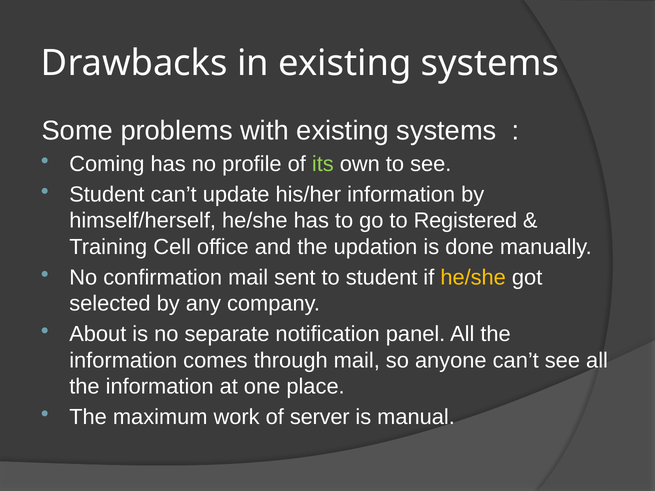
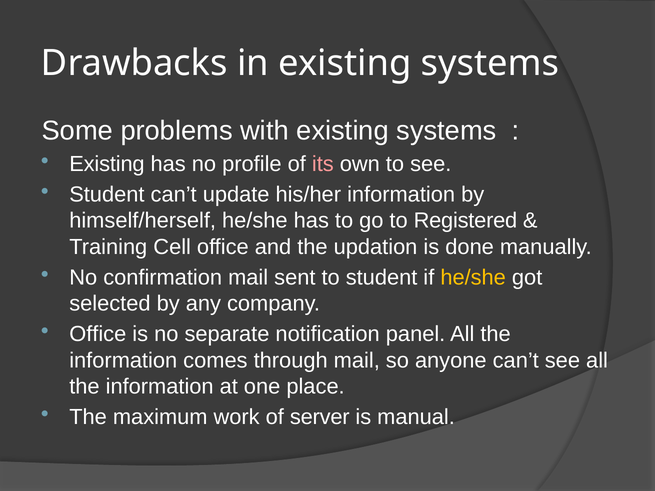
Coming at (107, 164): Coming -> Existing
its colour: light green -> pink
About at (98, 334): About -> Office
